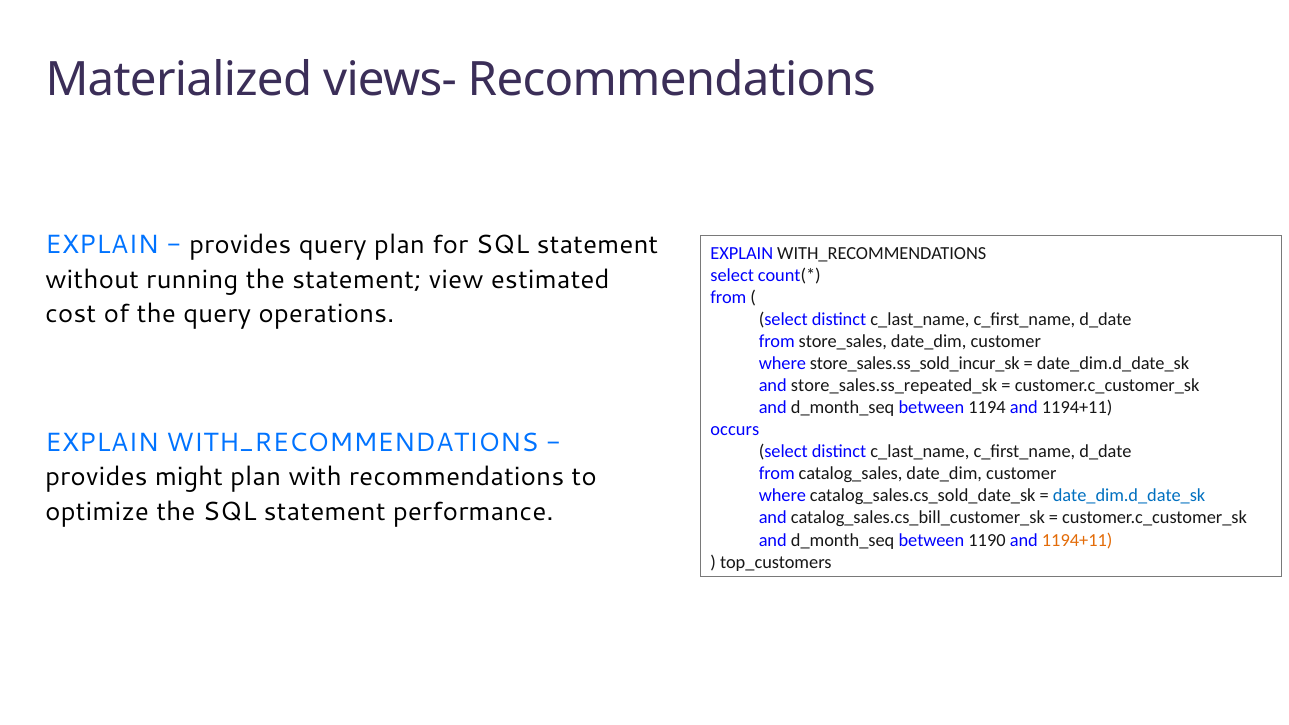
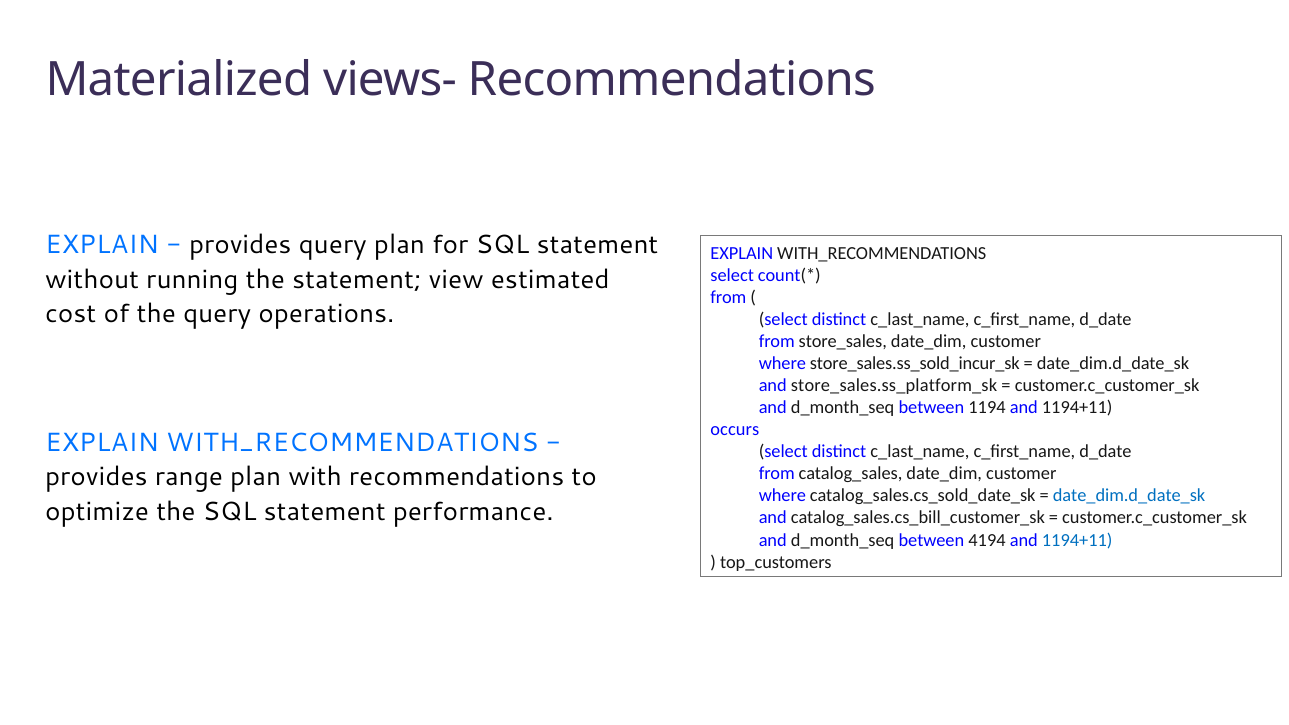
store_sales.ss_repeated_sk: store_sales.ss_repeated_sk -> store_sales.ss_platform_sk
might: might -> range
1190: 1190 -> 4194
1194+11 at (1077, 540) colour: orange -> blue
